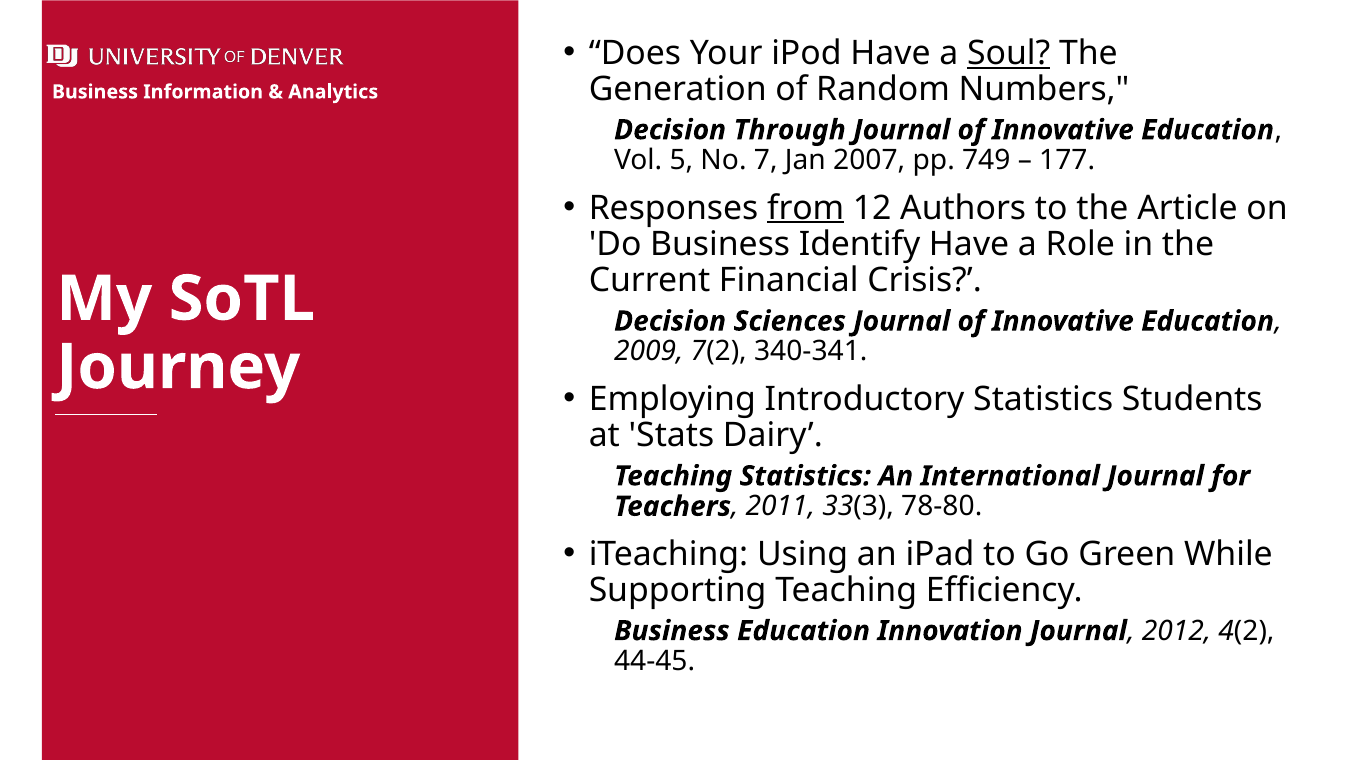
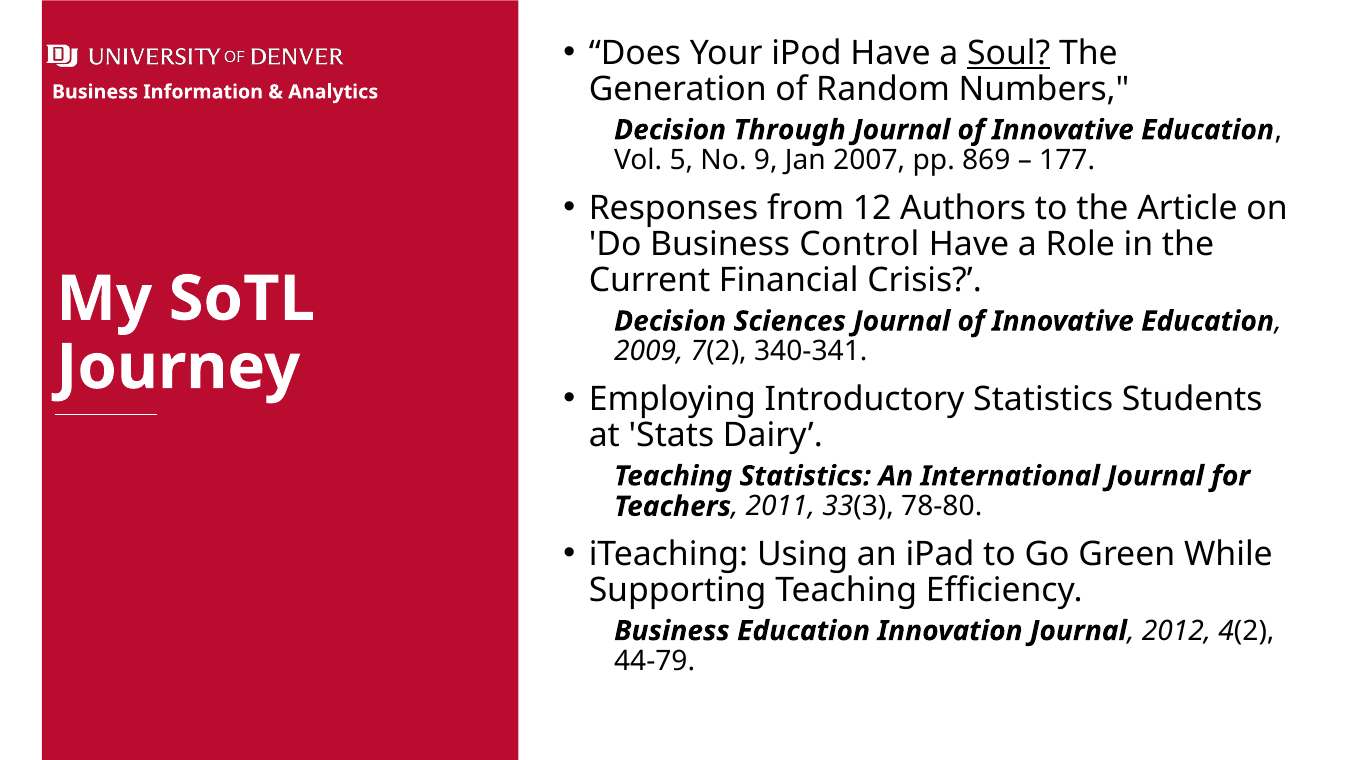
7: 7 -> 9
749: 749 -> 869
from underline: present -> none
Identify: Identify -> Control
44-45: 44-45 -> 44-79
